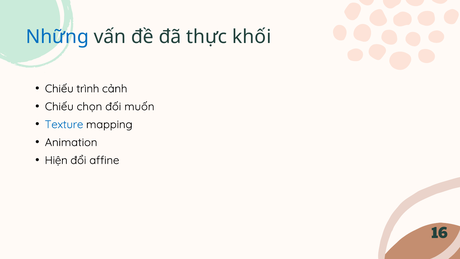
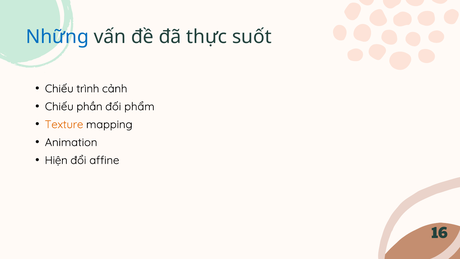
khối: khối -> suốt
chọn: chọn -> phần
muốn: muốn -> phẩm
Texture colour: blue -> orange
